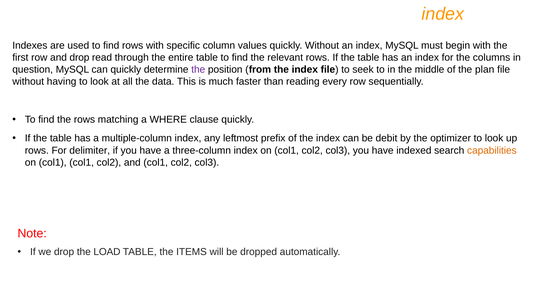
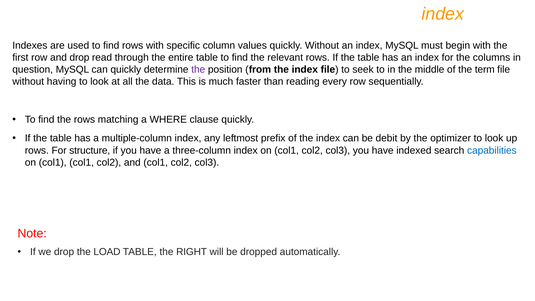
plan: plan -> term
delimiter: delimiter -> structure
capabilities colour: orange -> blue
ITEMS: ITEMS -> RIGHT
